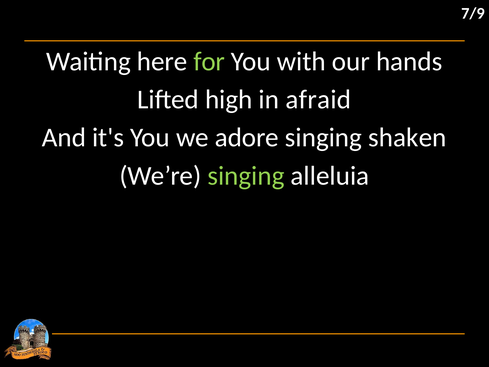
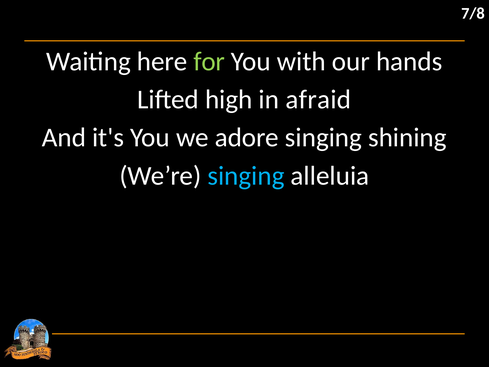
7/9: 7/9 -> 7/8
shaken: shaken -> shining
singing at (246, 176) colour: light green -> light blue
